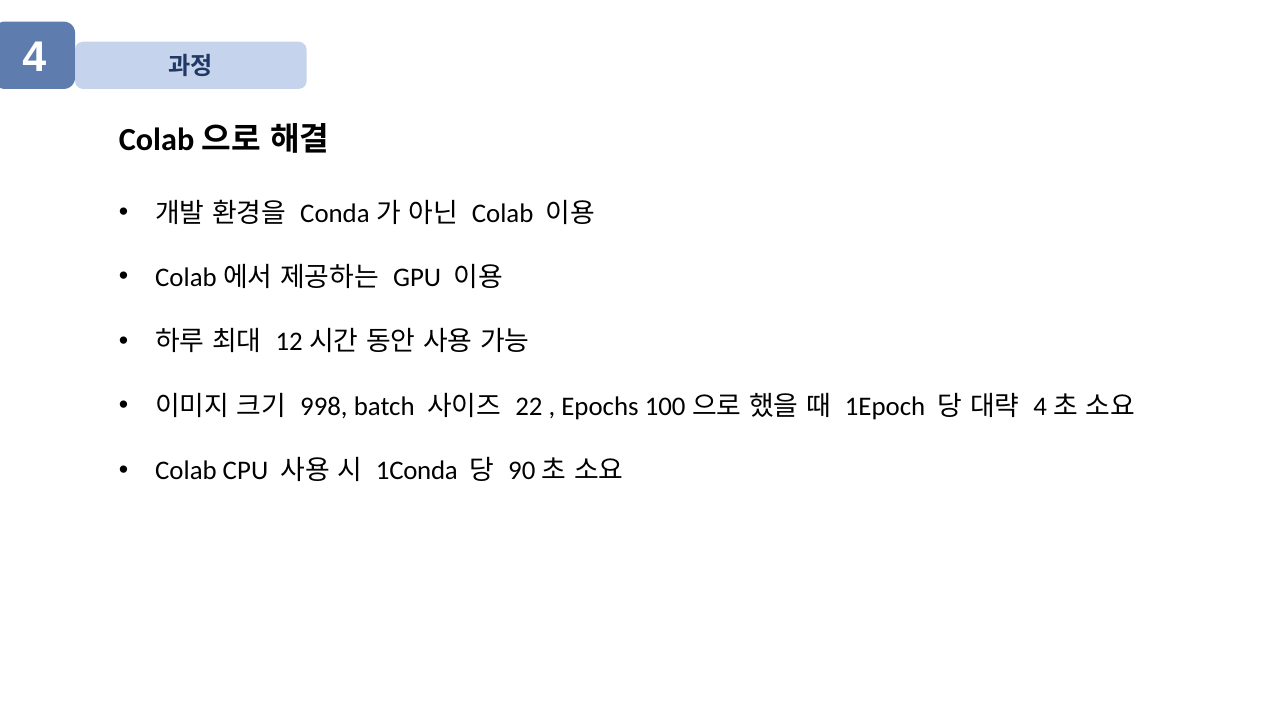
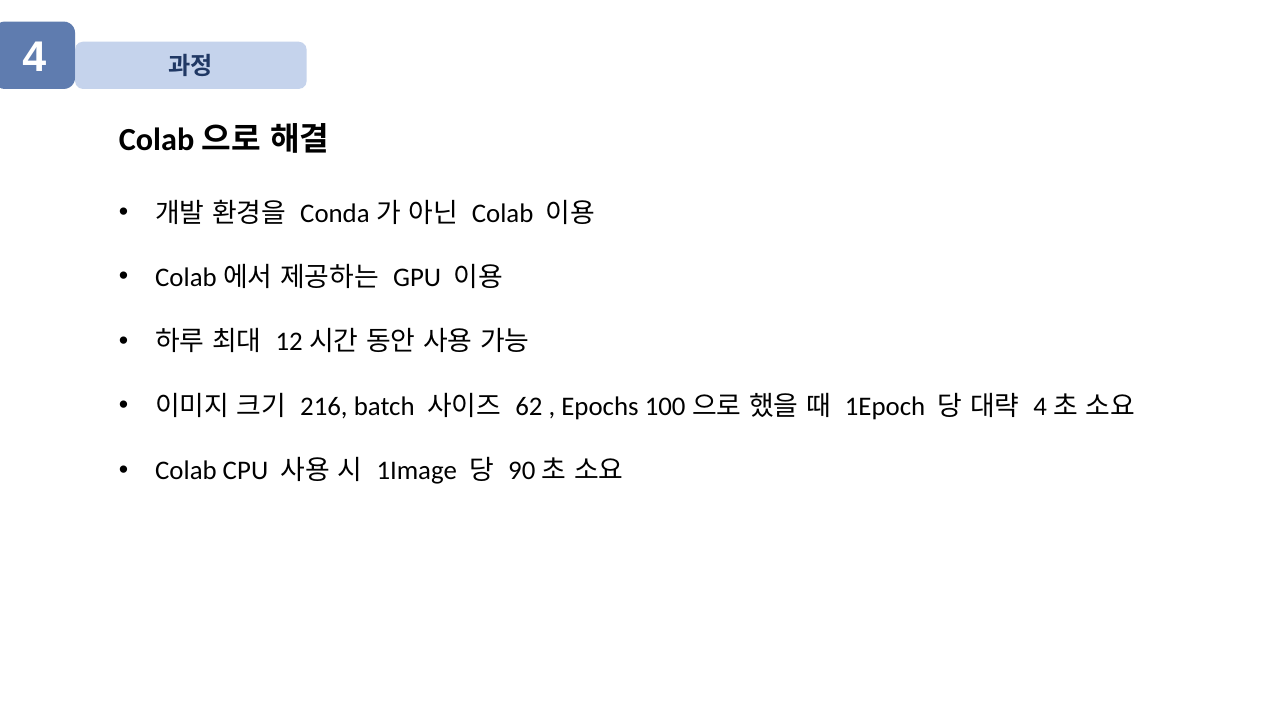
998: 998 -> 216
22: 22 -> 62
1Conda: 1Conda -> 1Image
